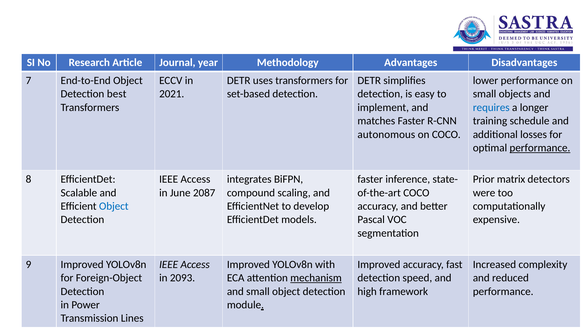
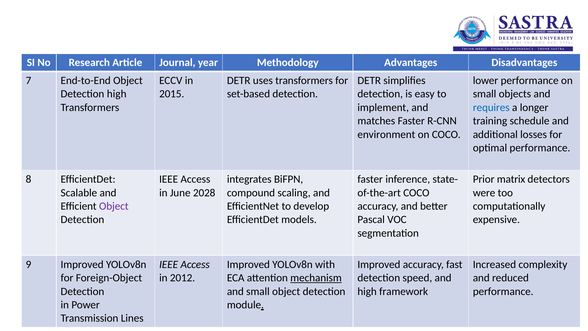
Detection best: best -> high
2021: 2021 -> 2015
autonomous: autonomous -> environment
performance at (540, 148) underline: present -> none
2087: 2087 -> 2028
Object at (114, 206) colour: blue -> purple
2093: 2093 -> 2012
